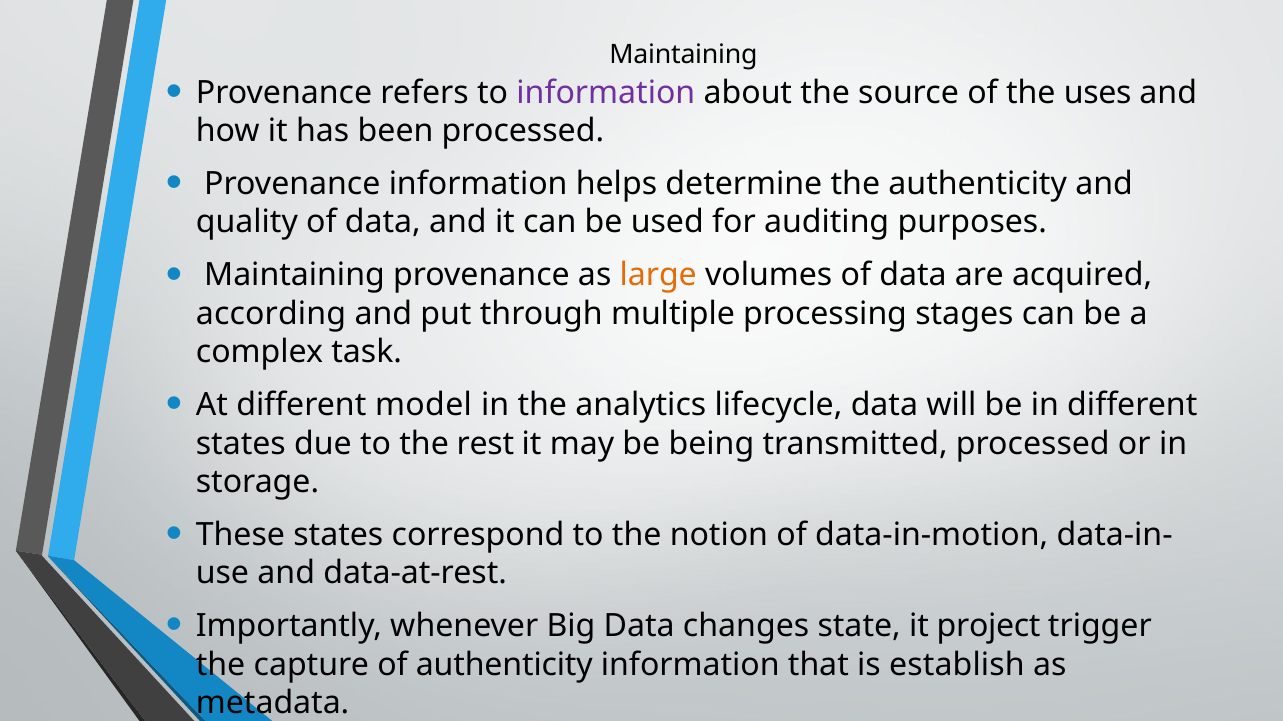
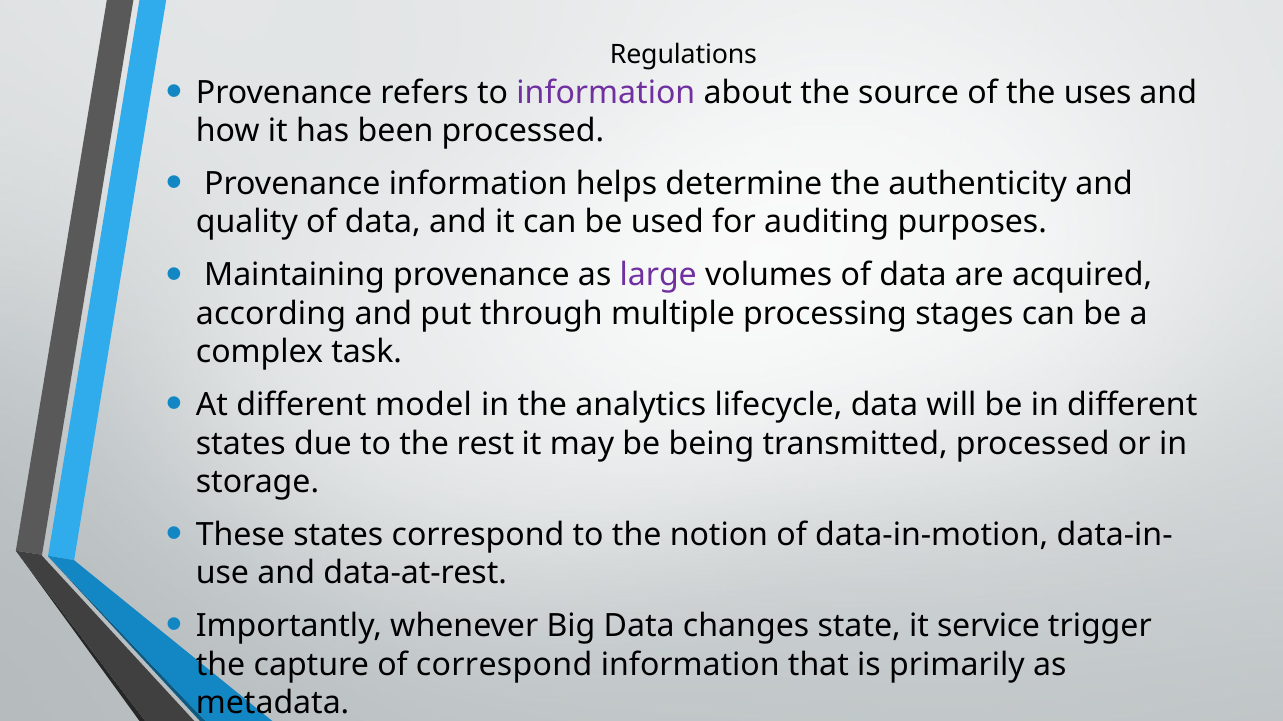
Maintaining at (683, 54): Maintaining -> Regulations
large colour: orange -> purple
project: project -> service
of authenticity: authenticity -> correspond
establish: establish -> primarily
